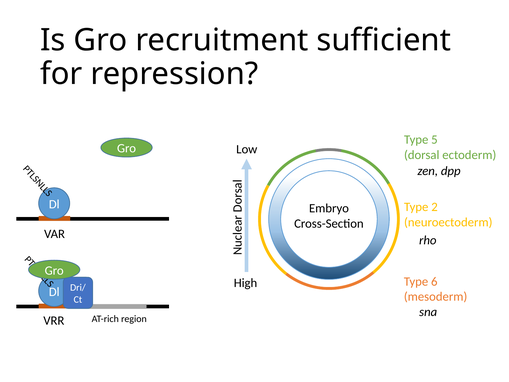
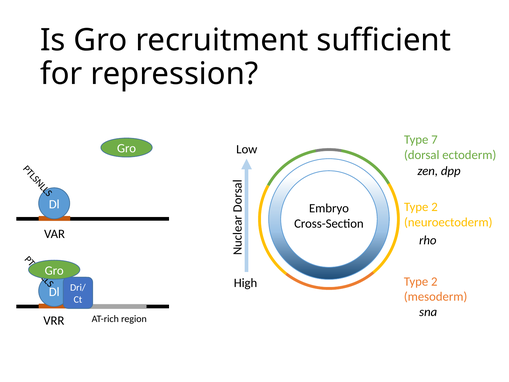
5: 5 -> 7
6 at (434, 281): 6 -> 2
